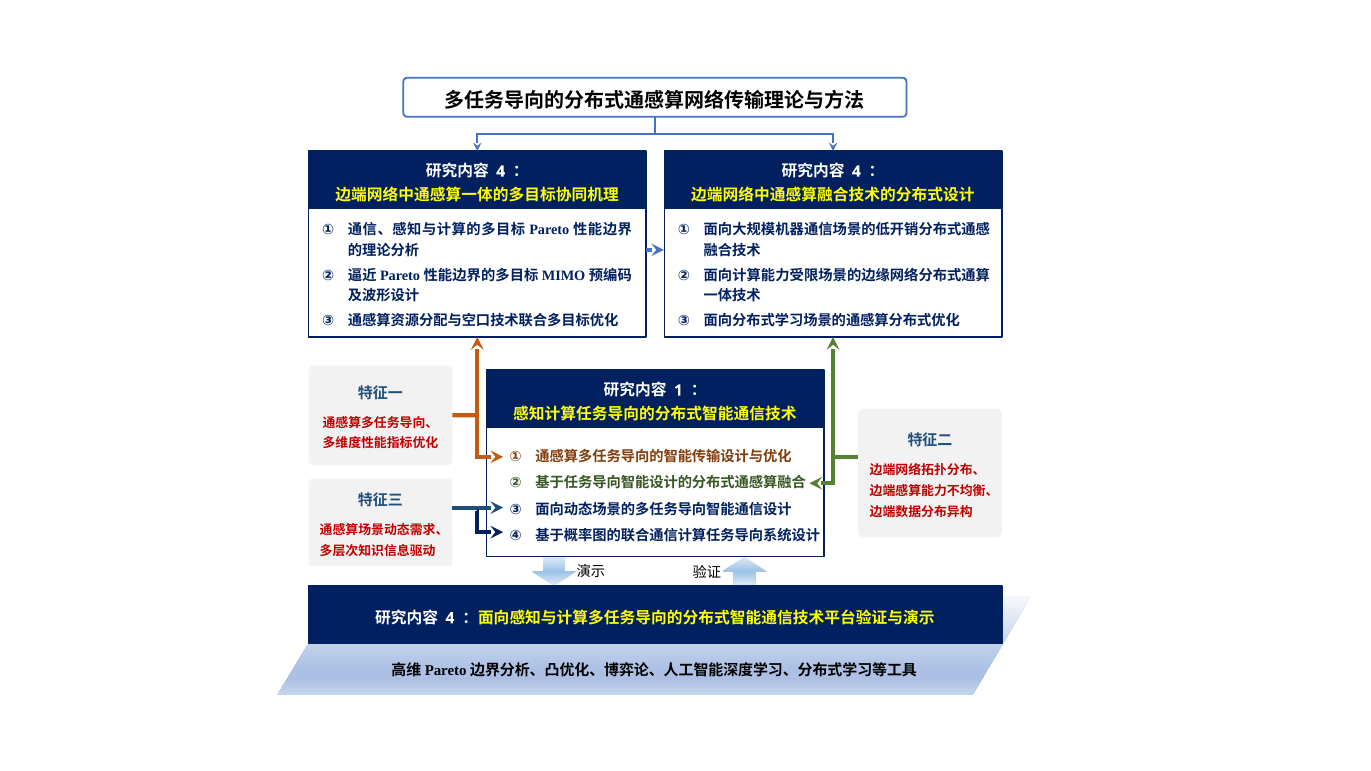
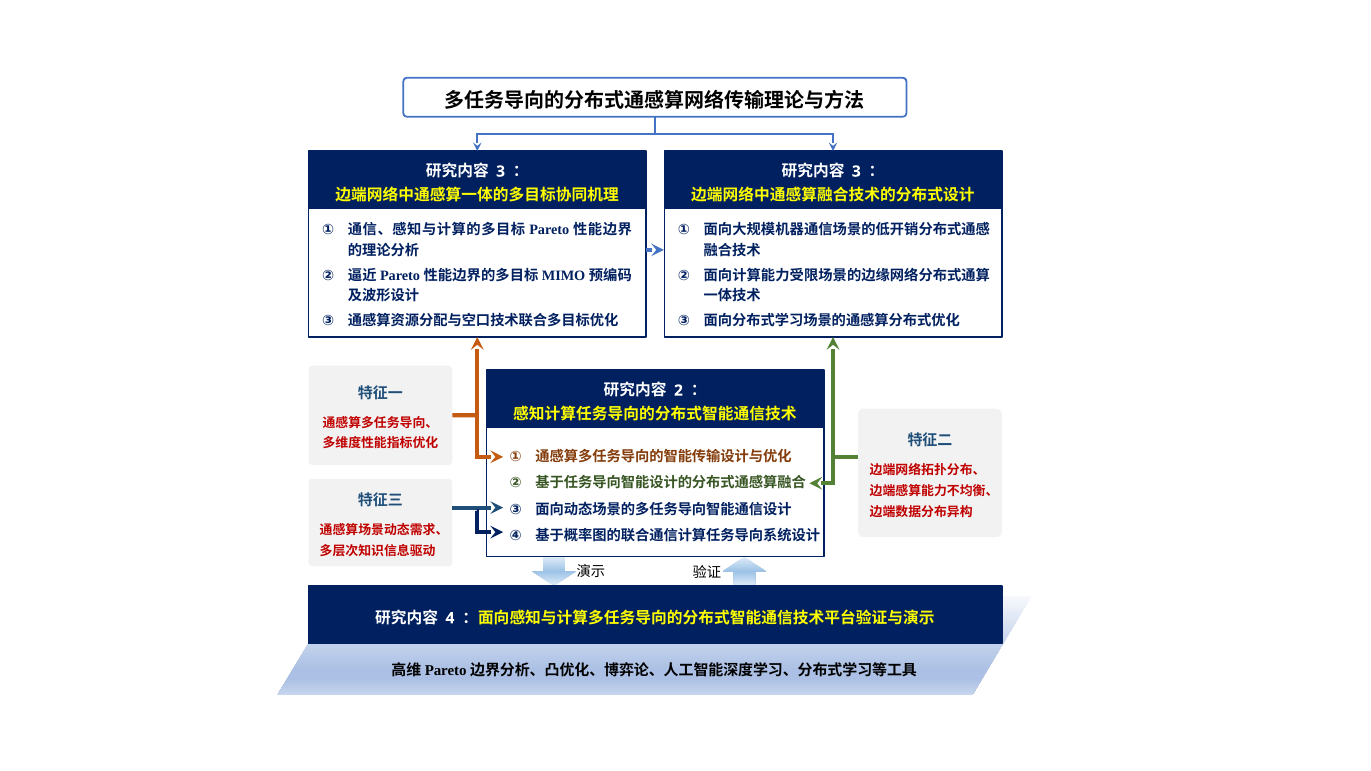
4 at (501, 171): 4 -> 3
4 at (856, 171): 4 -> 3
1: 1 -> 2
